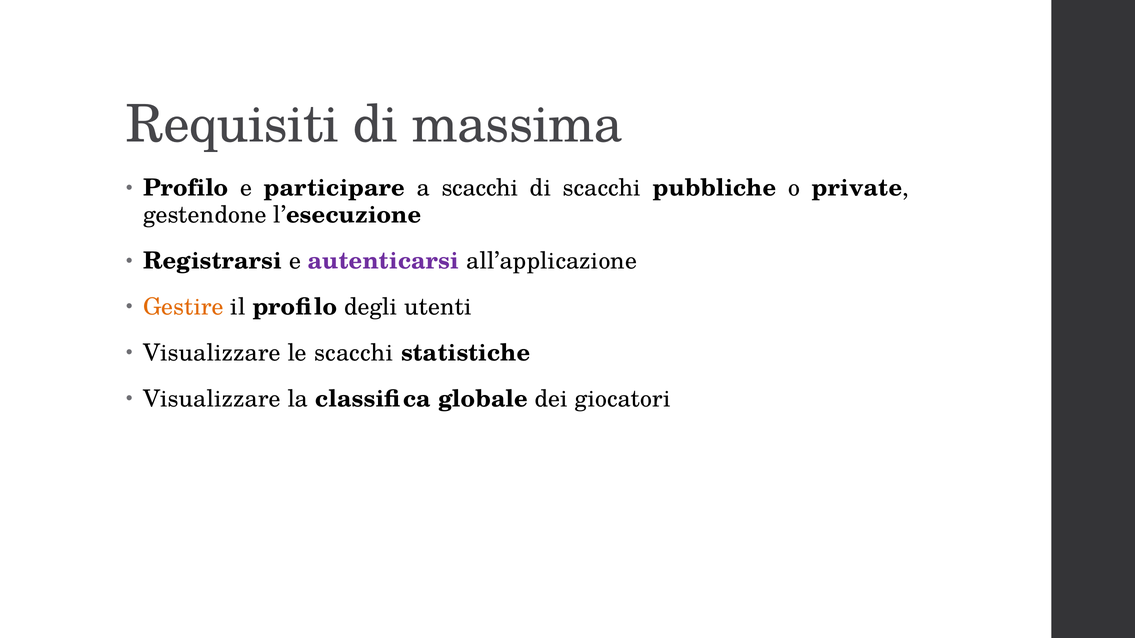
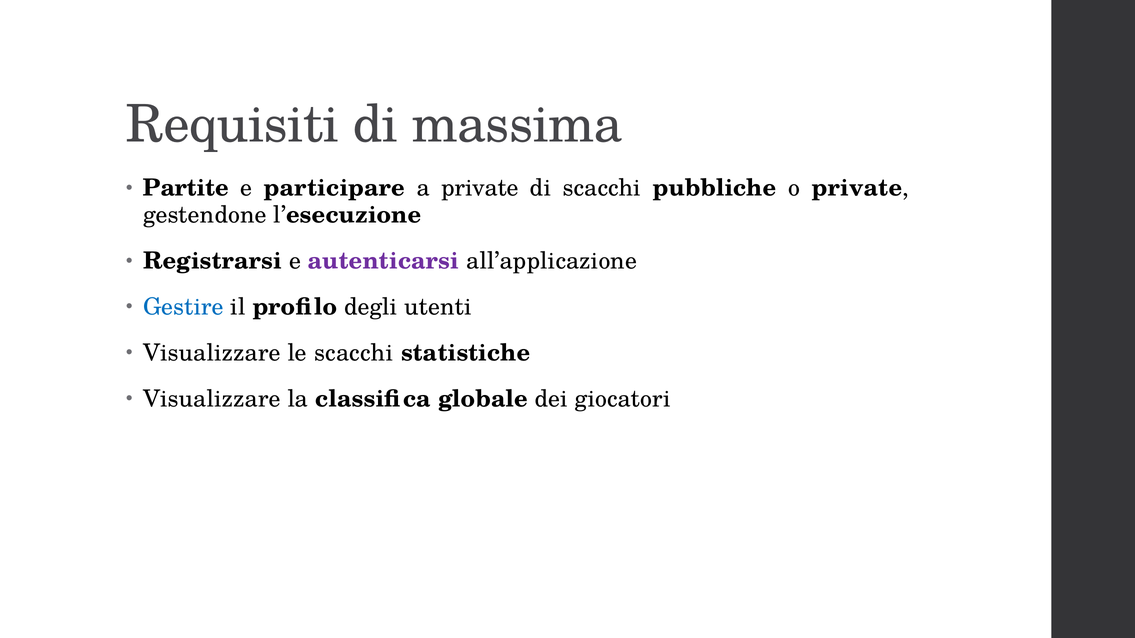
Profilo at (186, 188): Profilo -> Partite
a scacchi: scacchi -> private
Gestire colour: orange -> blue
